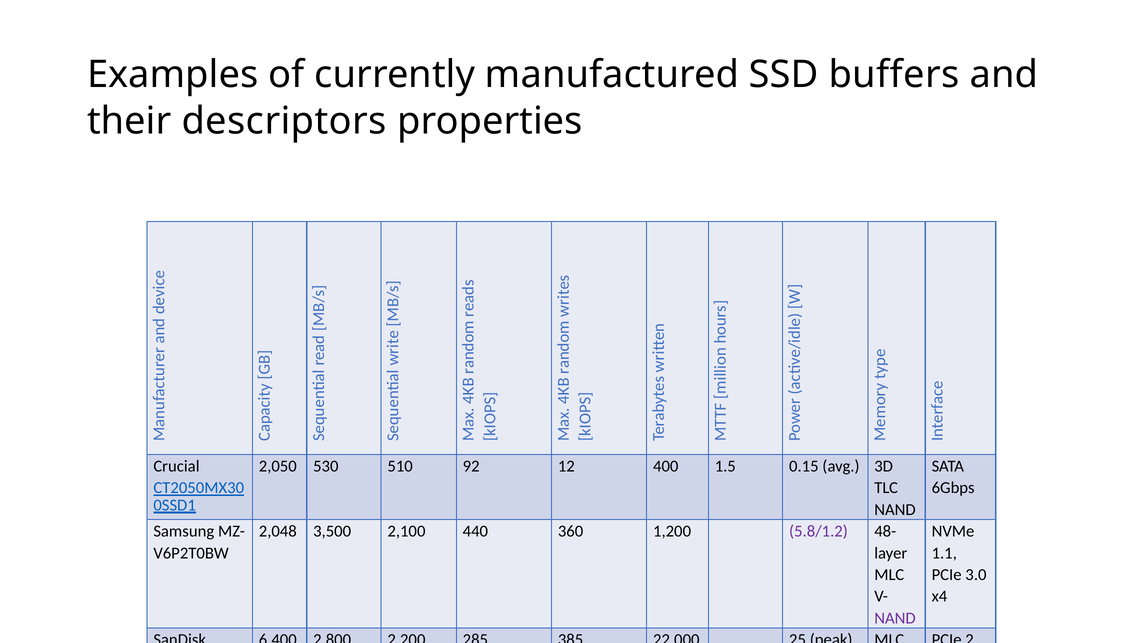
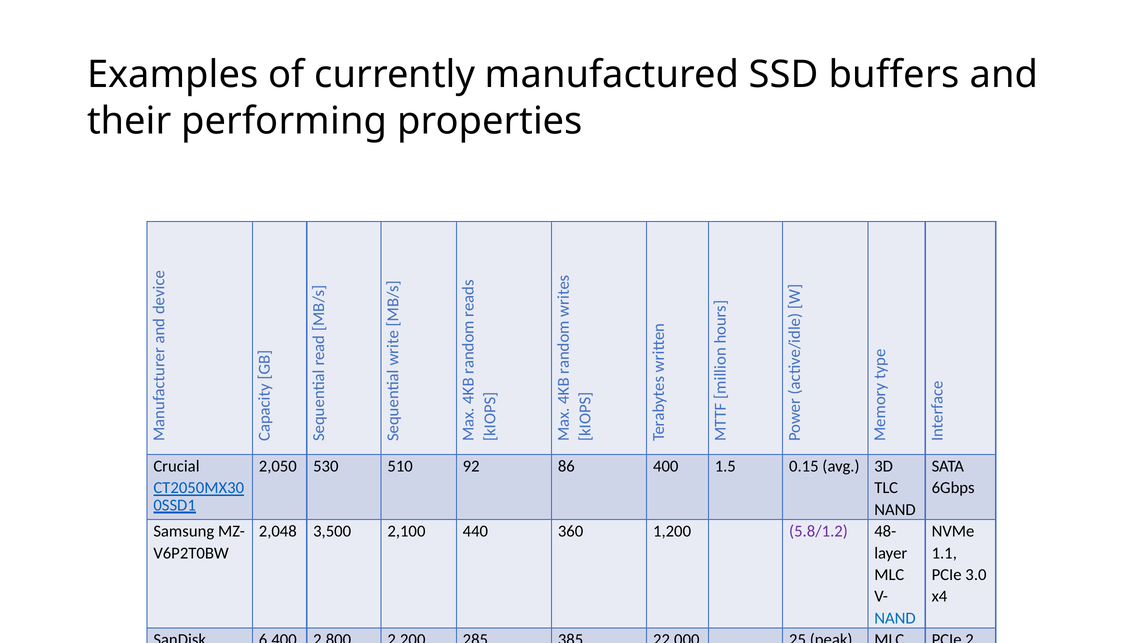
descriptors: descriptors -> performing
12: 12 -> 86
NAND at (895, 618) colour: purple -> blue
